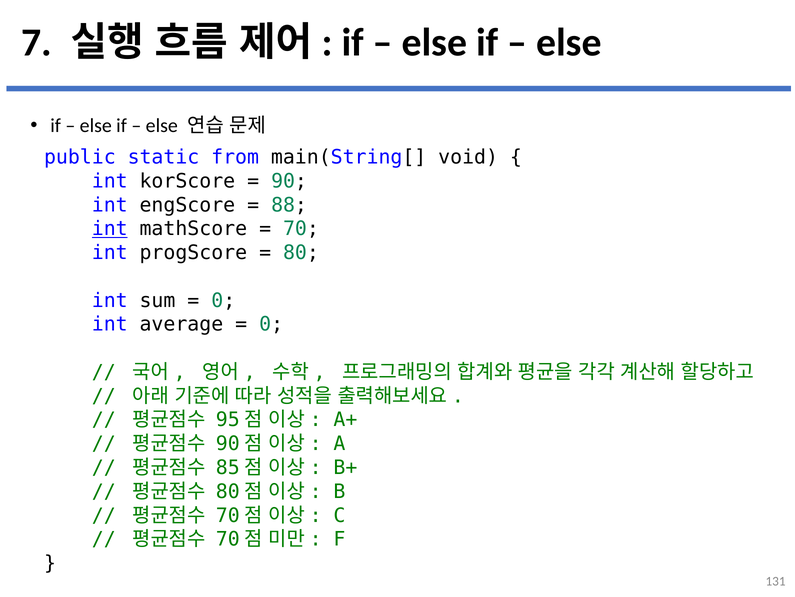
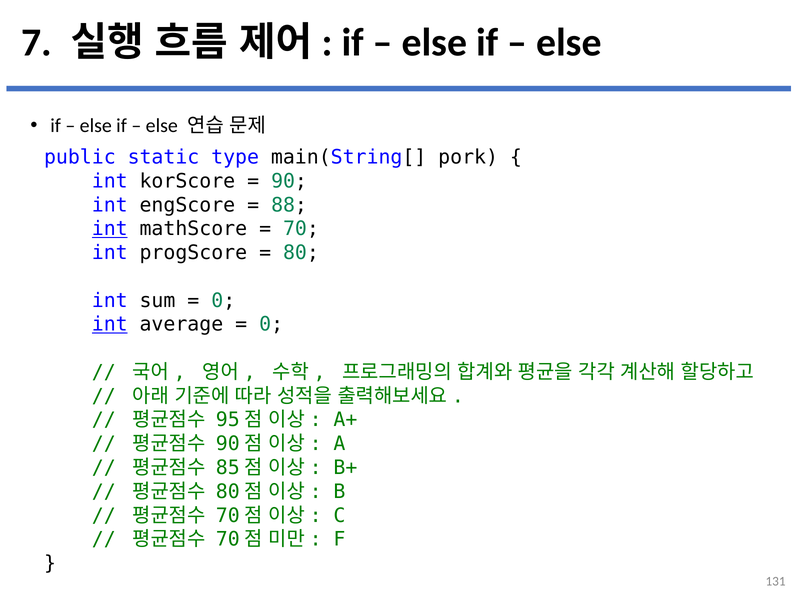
from: from -> type
void: void -> pork
int at (110, 324) underline: none -> present
